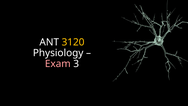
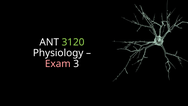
3120 colour: yellow -> light green
